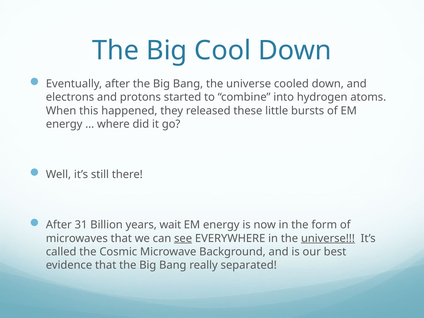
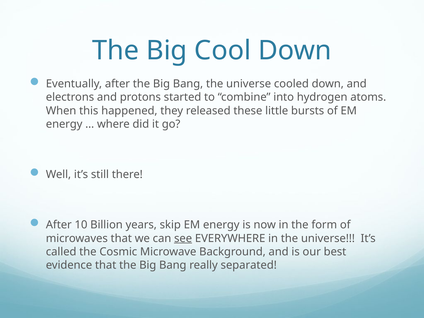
31: 31 -> 10
wait: wait -> skip
universe at (328, 238) underline: present -> none
